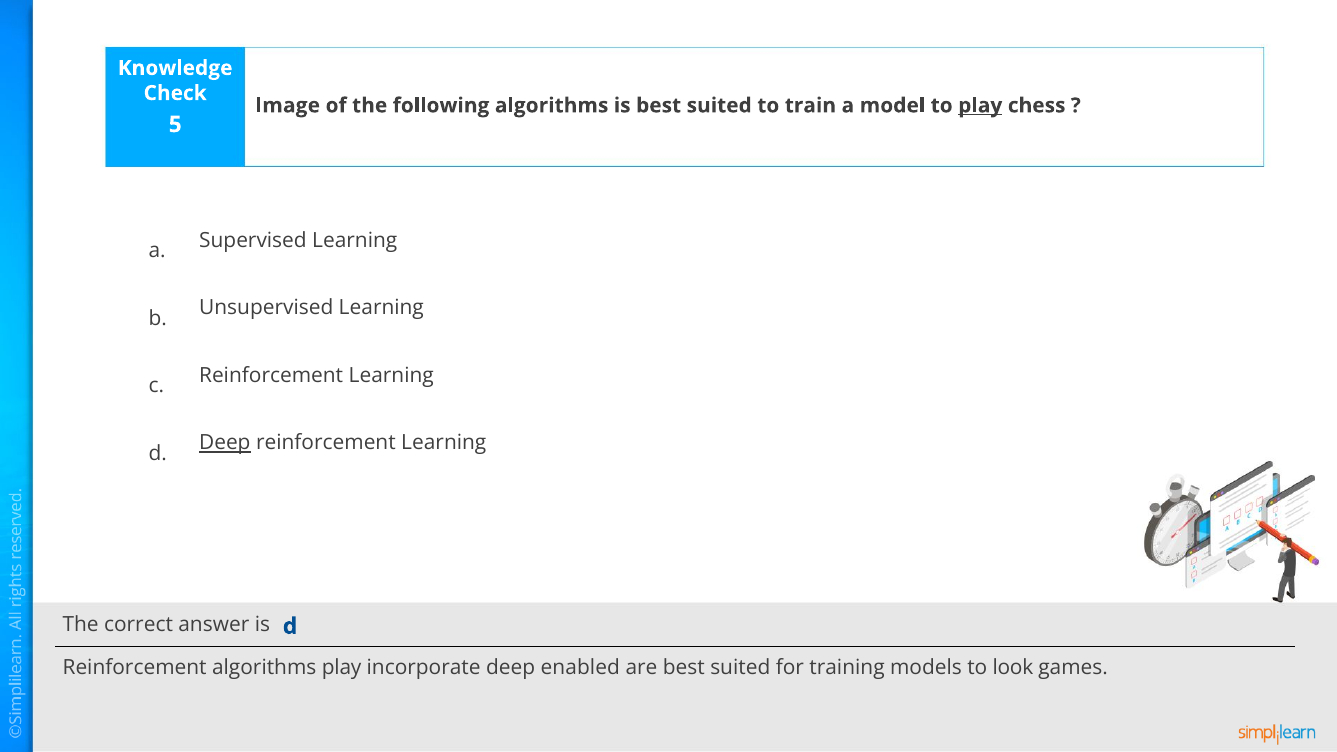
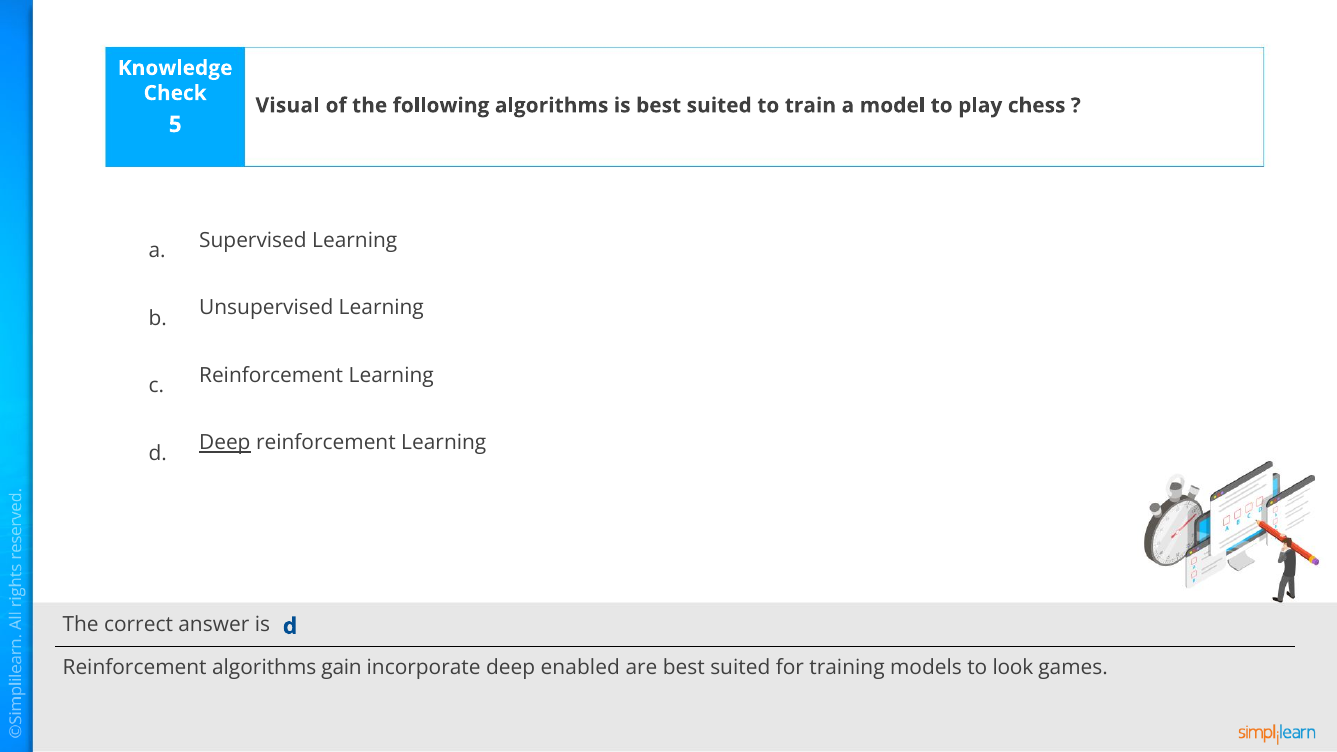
Image: Image -> Visual
play at (980, 106) underline: present -> none
algorithms play: play -> gain
